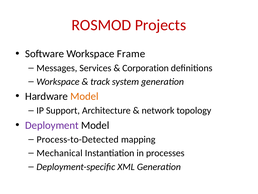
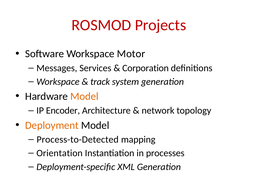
Frame: Frame -> Motor
Support: Support -> Encoder
Deployment colour: purple -> orange
Mechanical: Mechanical -> Orientation
